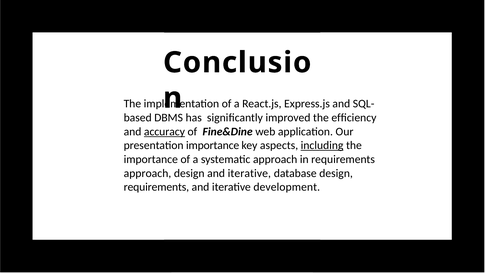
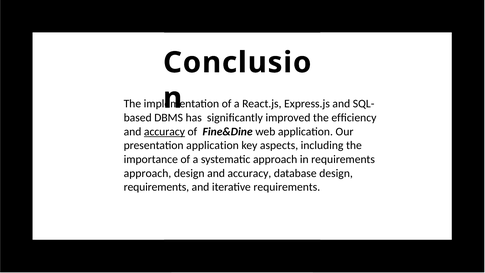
presentation importance: importance -> application
including underline: present -> none
design and iterative: iterative -> accuracy
iterative development: development -> requirements
